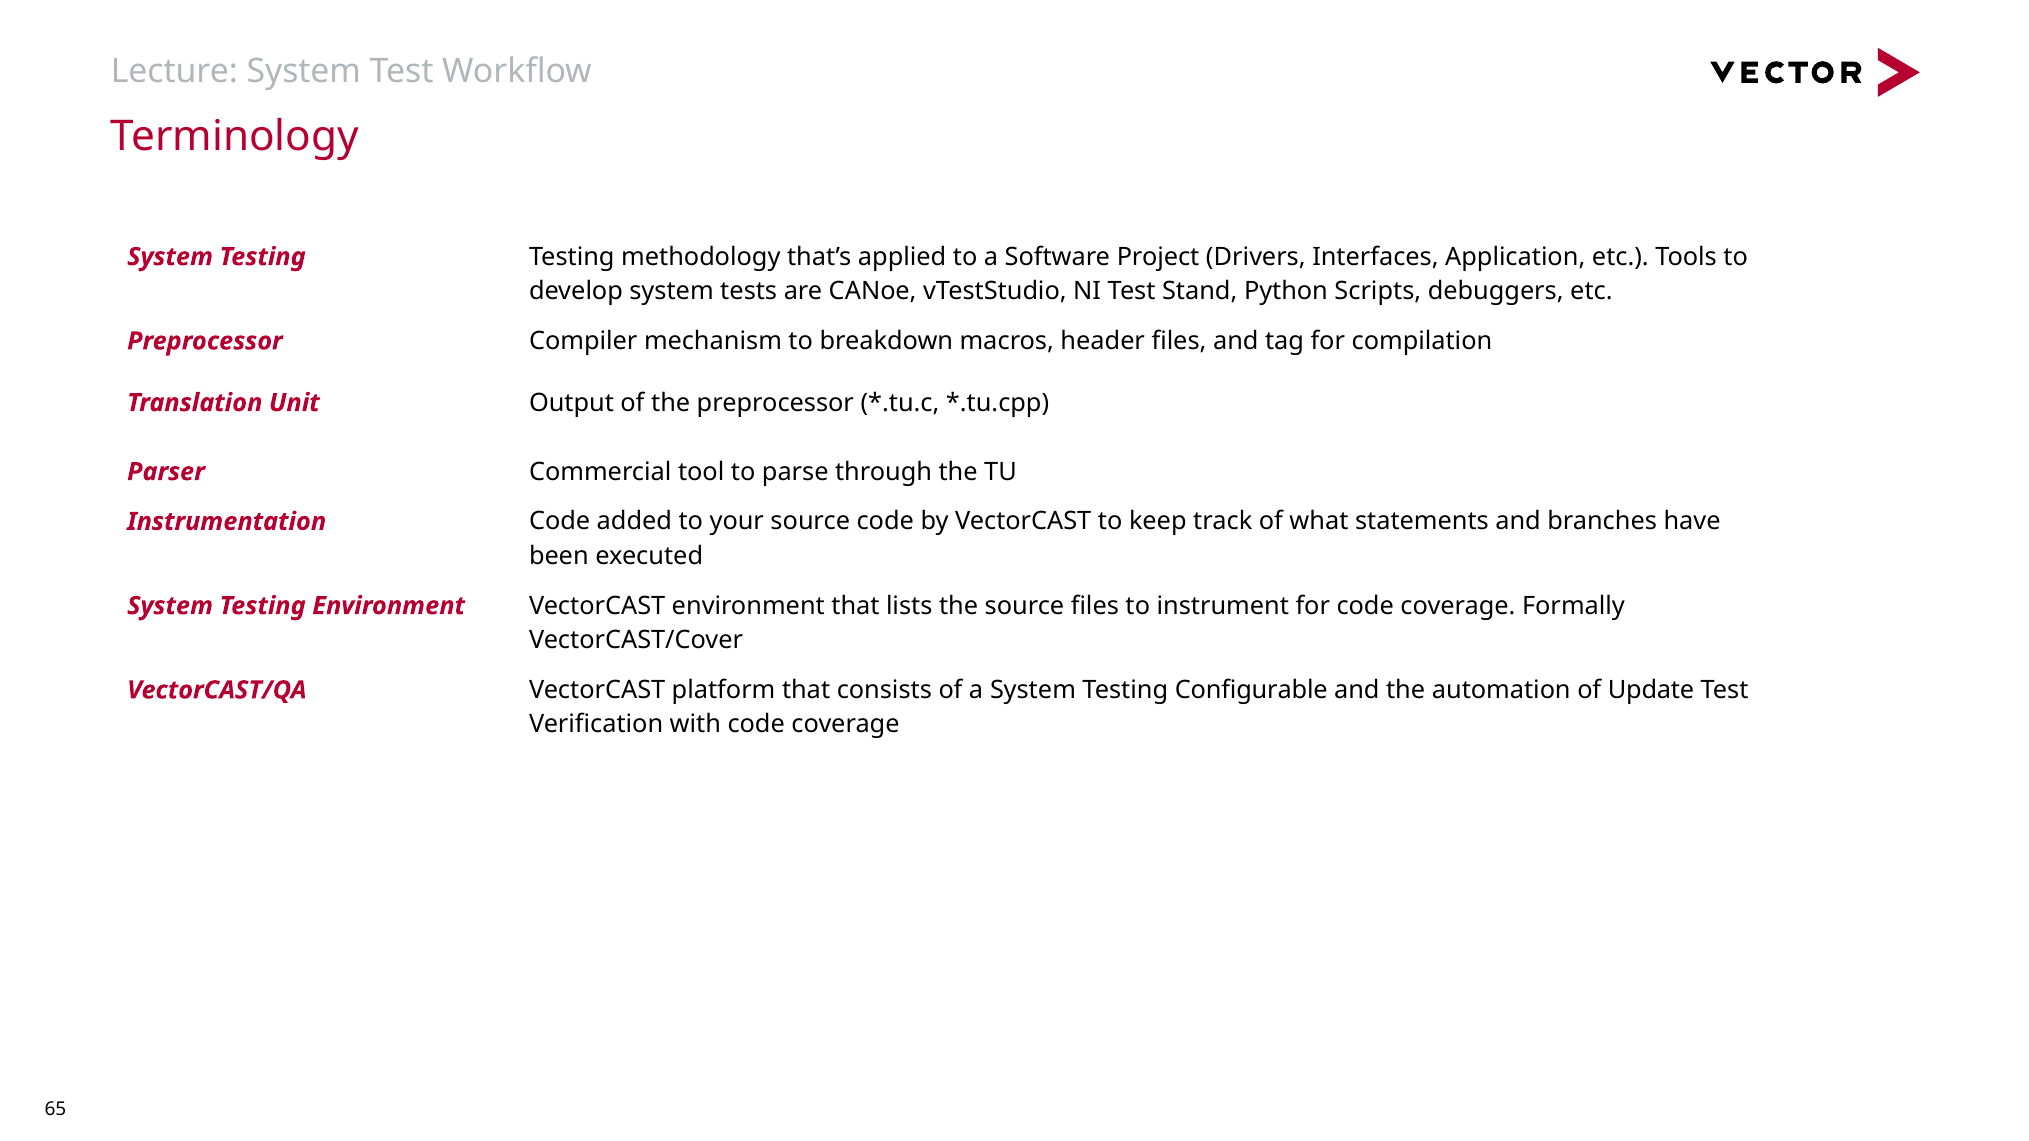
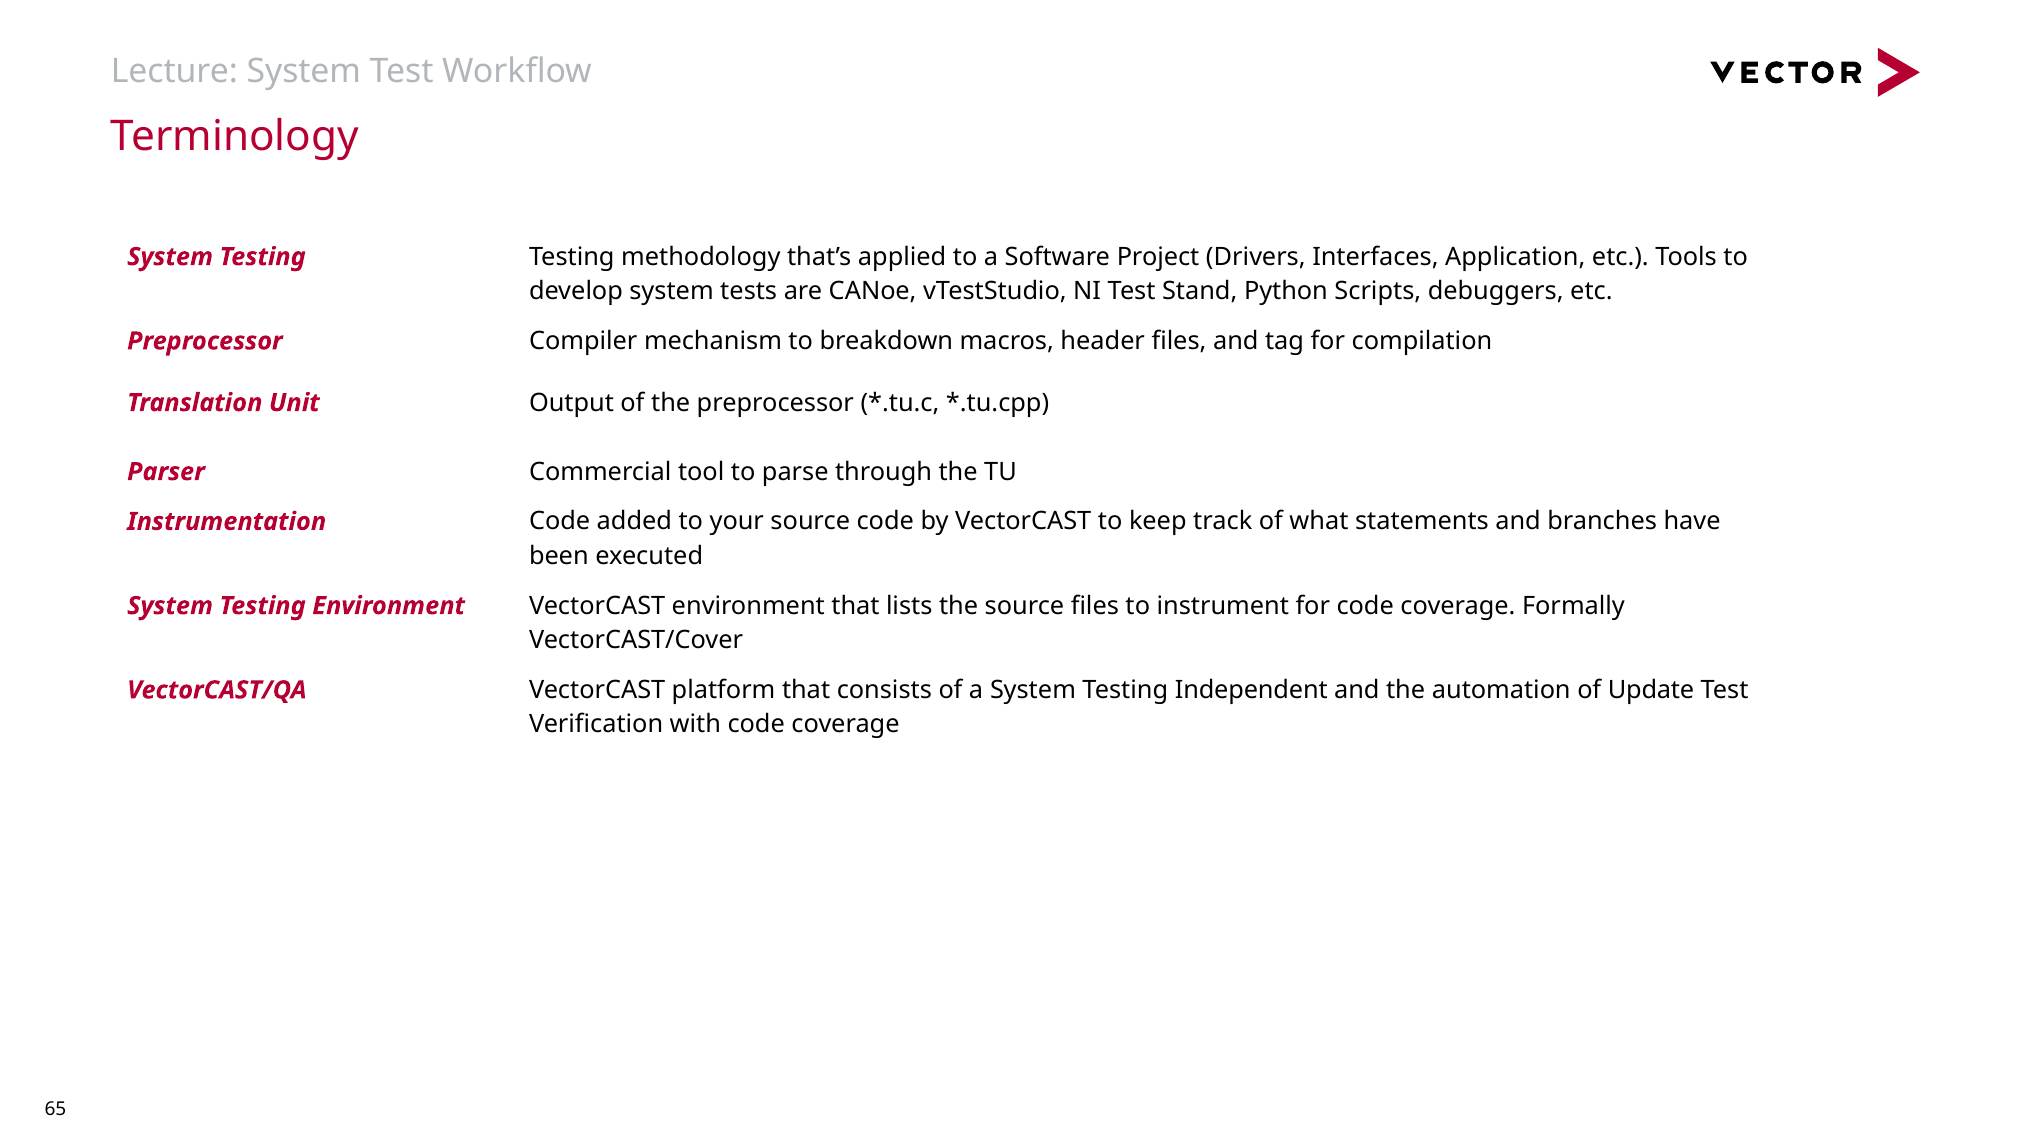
Configurable: Configurable -> Independent
